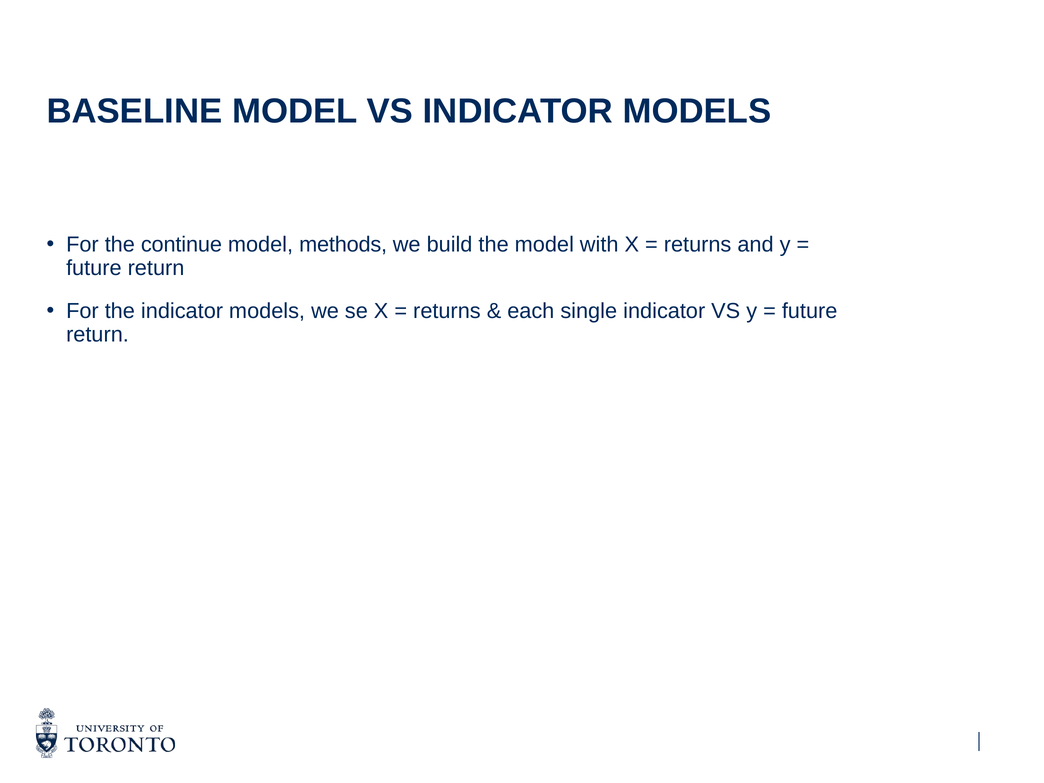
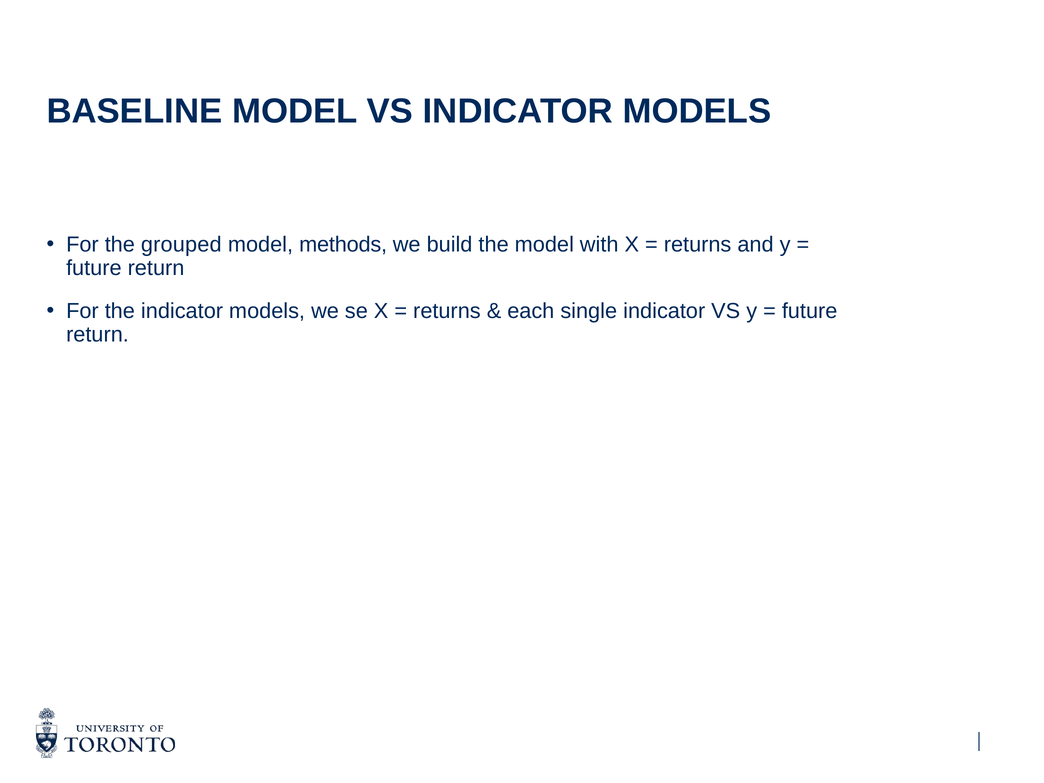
continue: continue -> grouped
